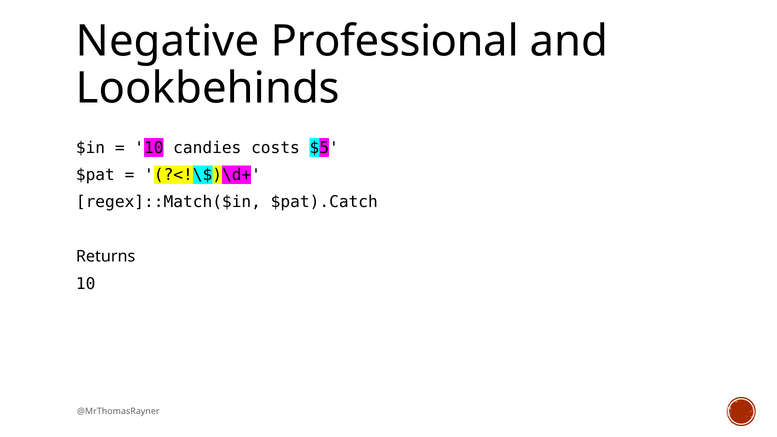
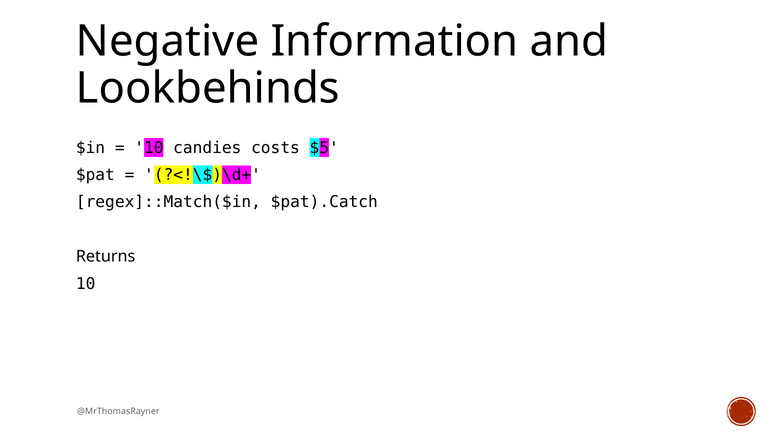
Professional: Professional -> Information
